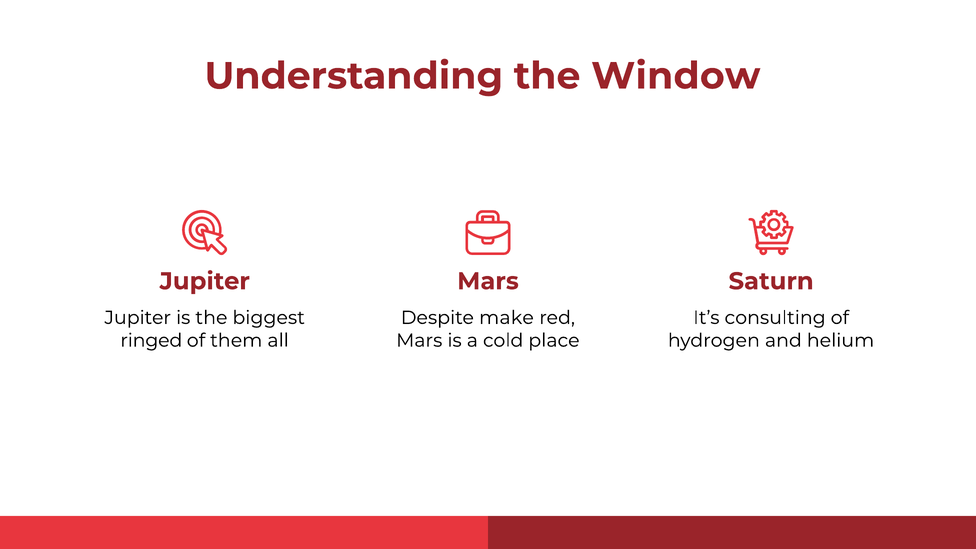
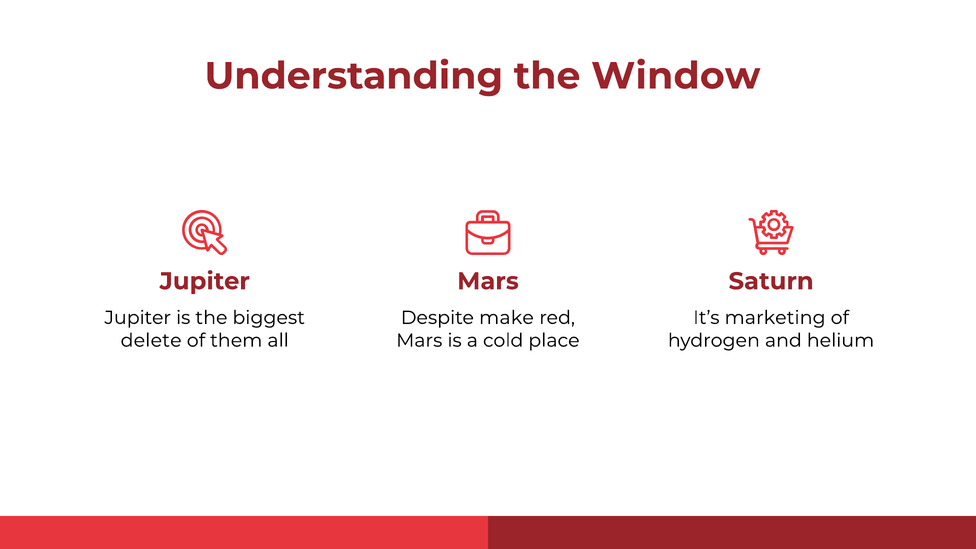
consulting: consulting -> marketing
ringed: ringed -> delete
